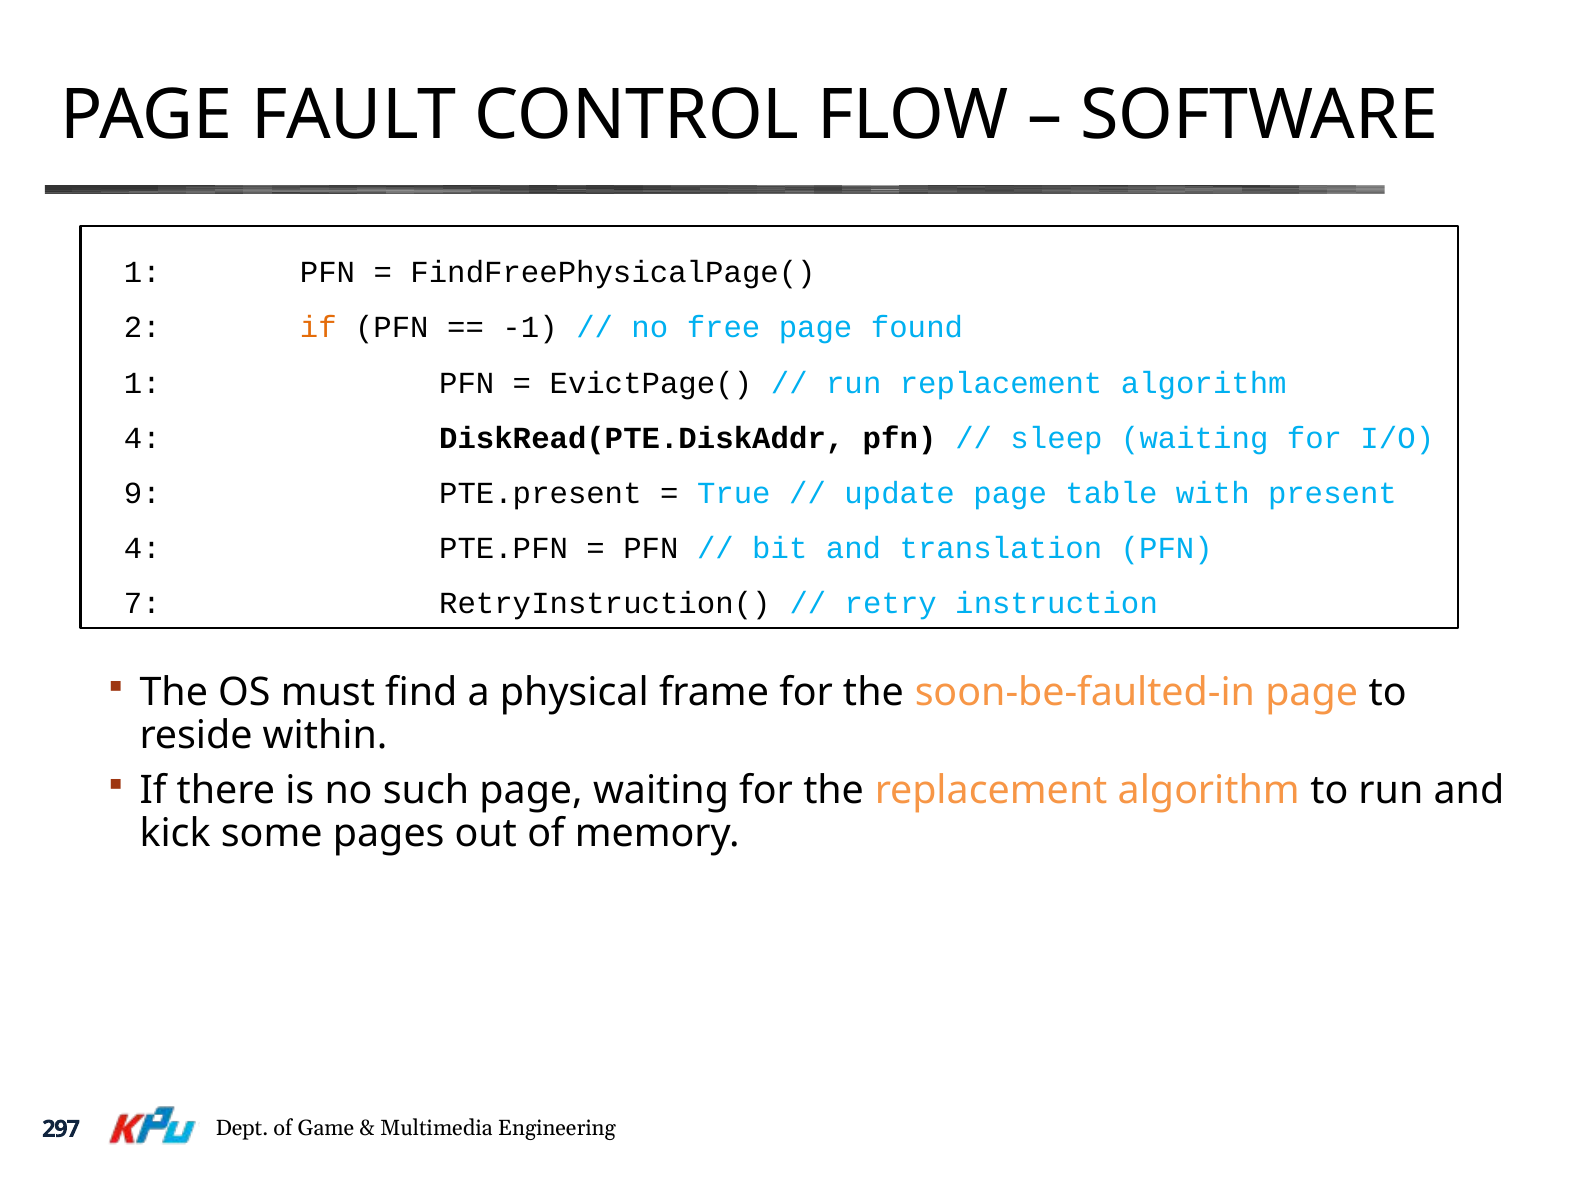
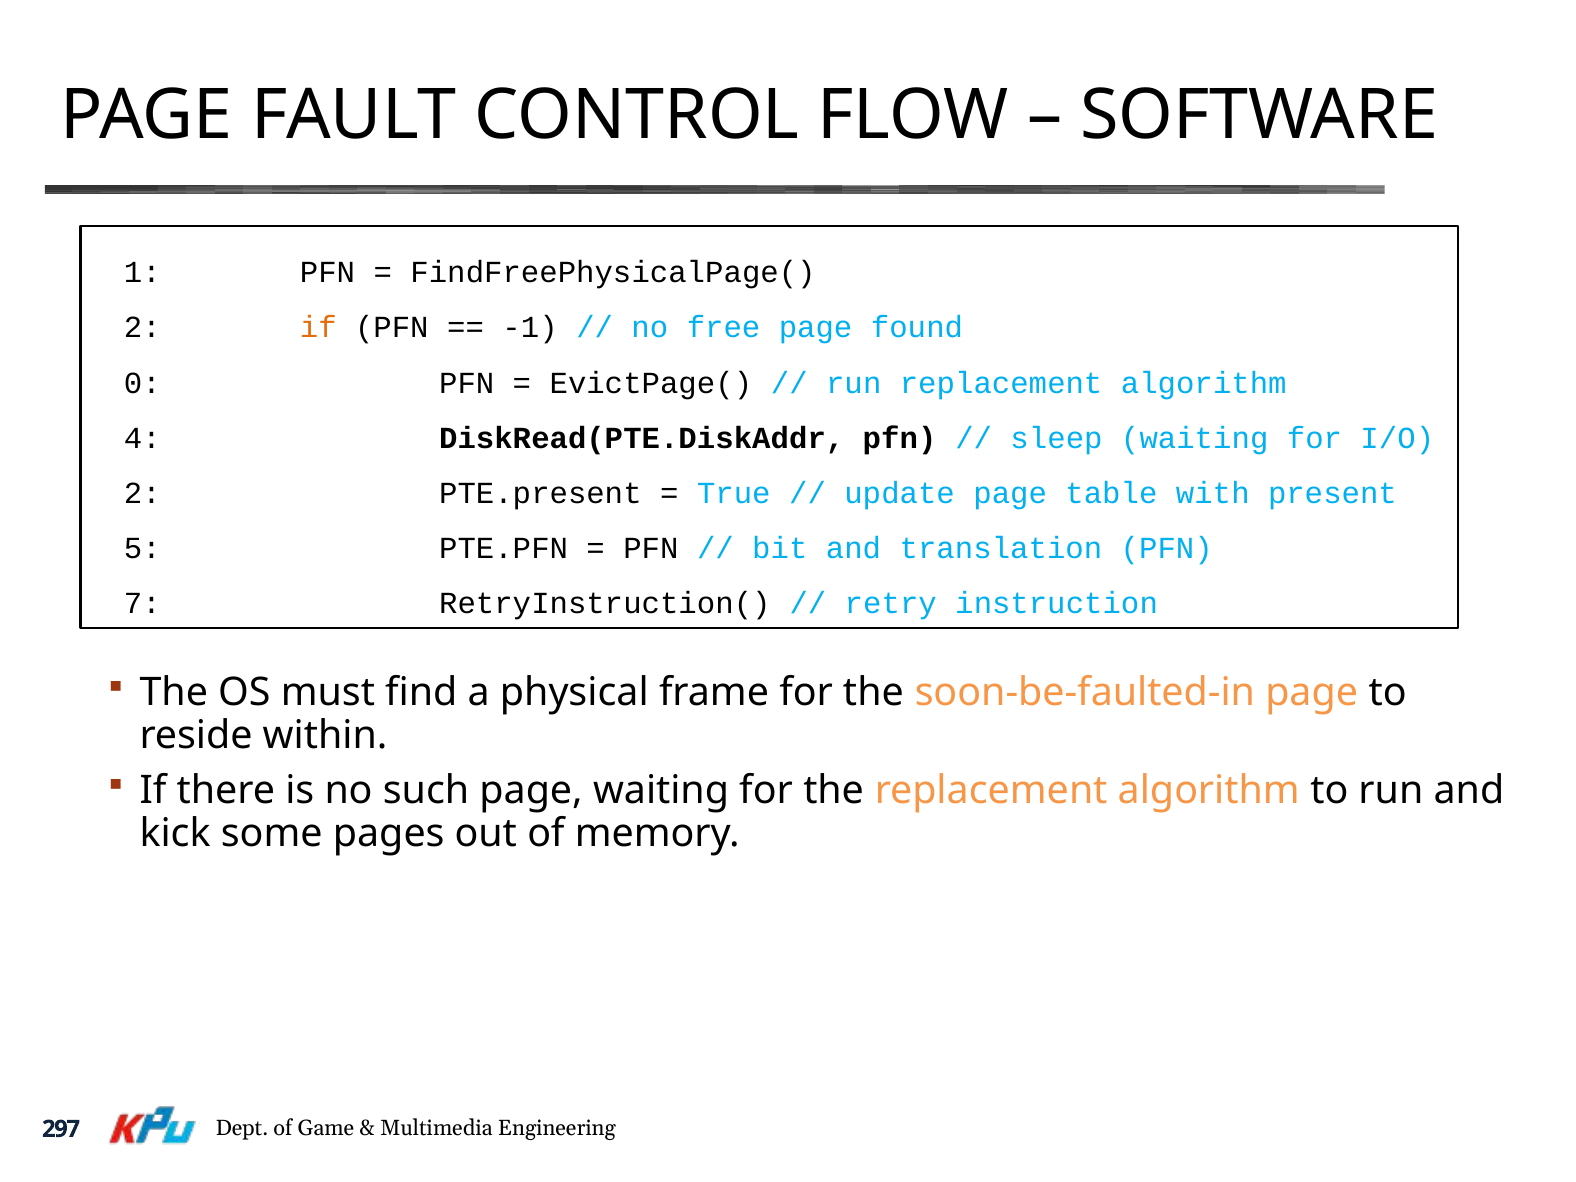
1 at (142, 383): 1 -> 0
9 at (142, 493): 9 -> 2
4 at (142, 548): 4 -> 5
